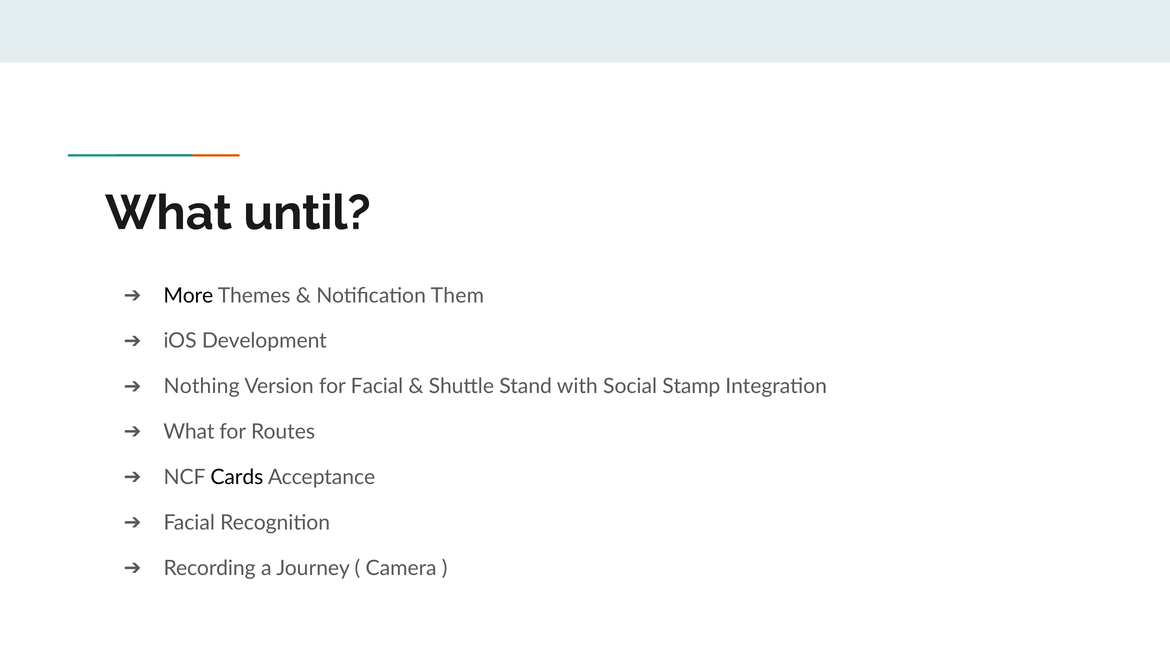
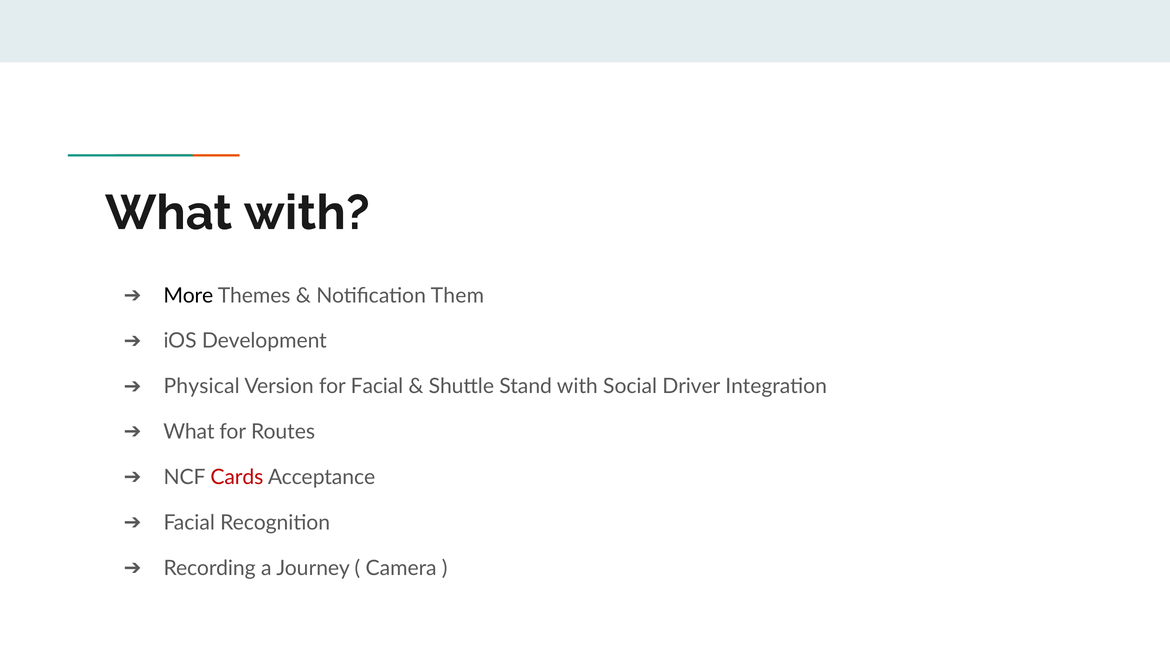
What until: until -> with
Nothing: Nothing -> Physical
Stamp: Stamp -> Driver
Cards colour: black -> red
